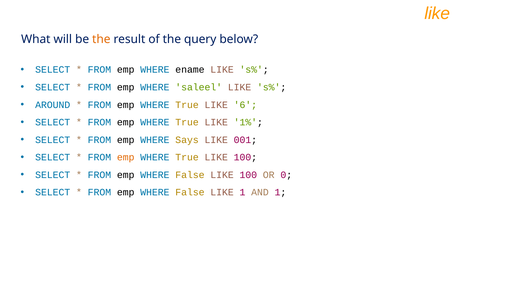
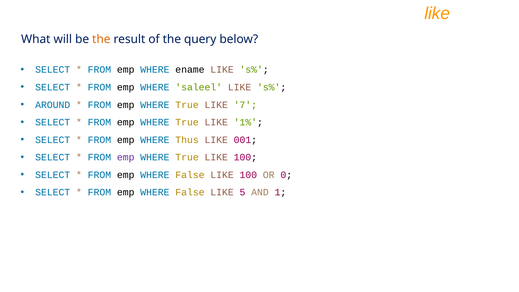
6: 6 -> 7
Says: Says -> Thus
emp at (126, 157) colour: orange -> purple
LIKE 1: 1 -> 5
